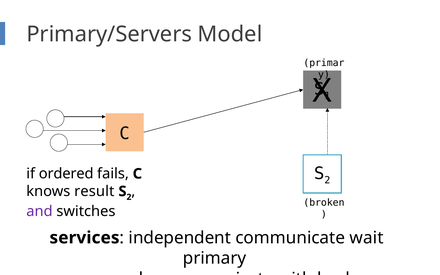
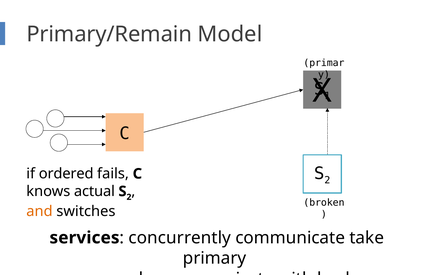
Primary/Servers: Primary/Servers -> Primary/Remain
result: result -> actual
and colour: purple -> orange
independent: independent -> concurrently
wait: wait -> take
